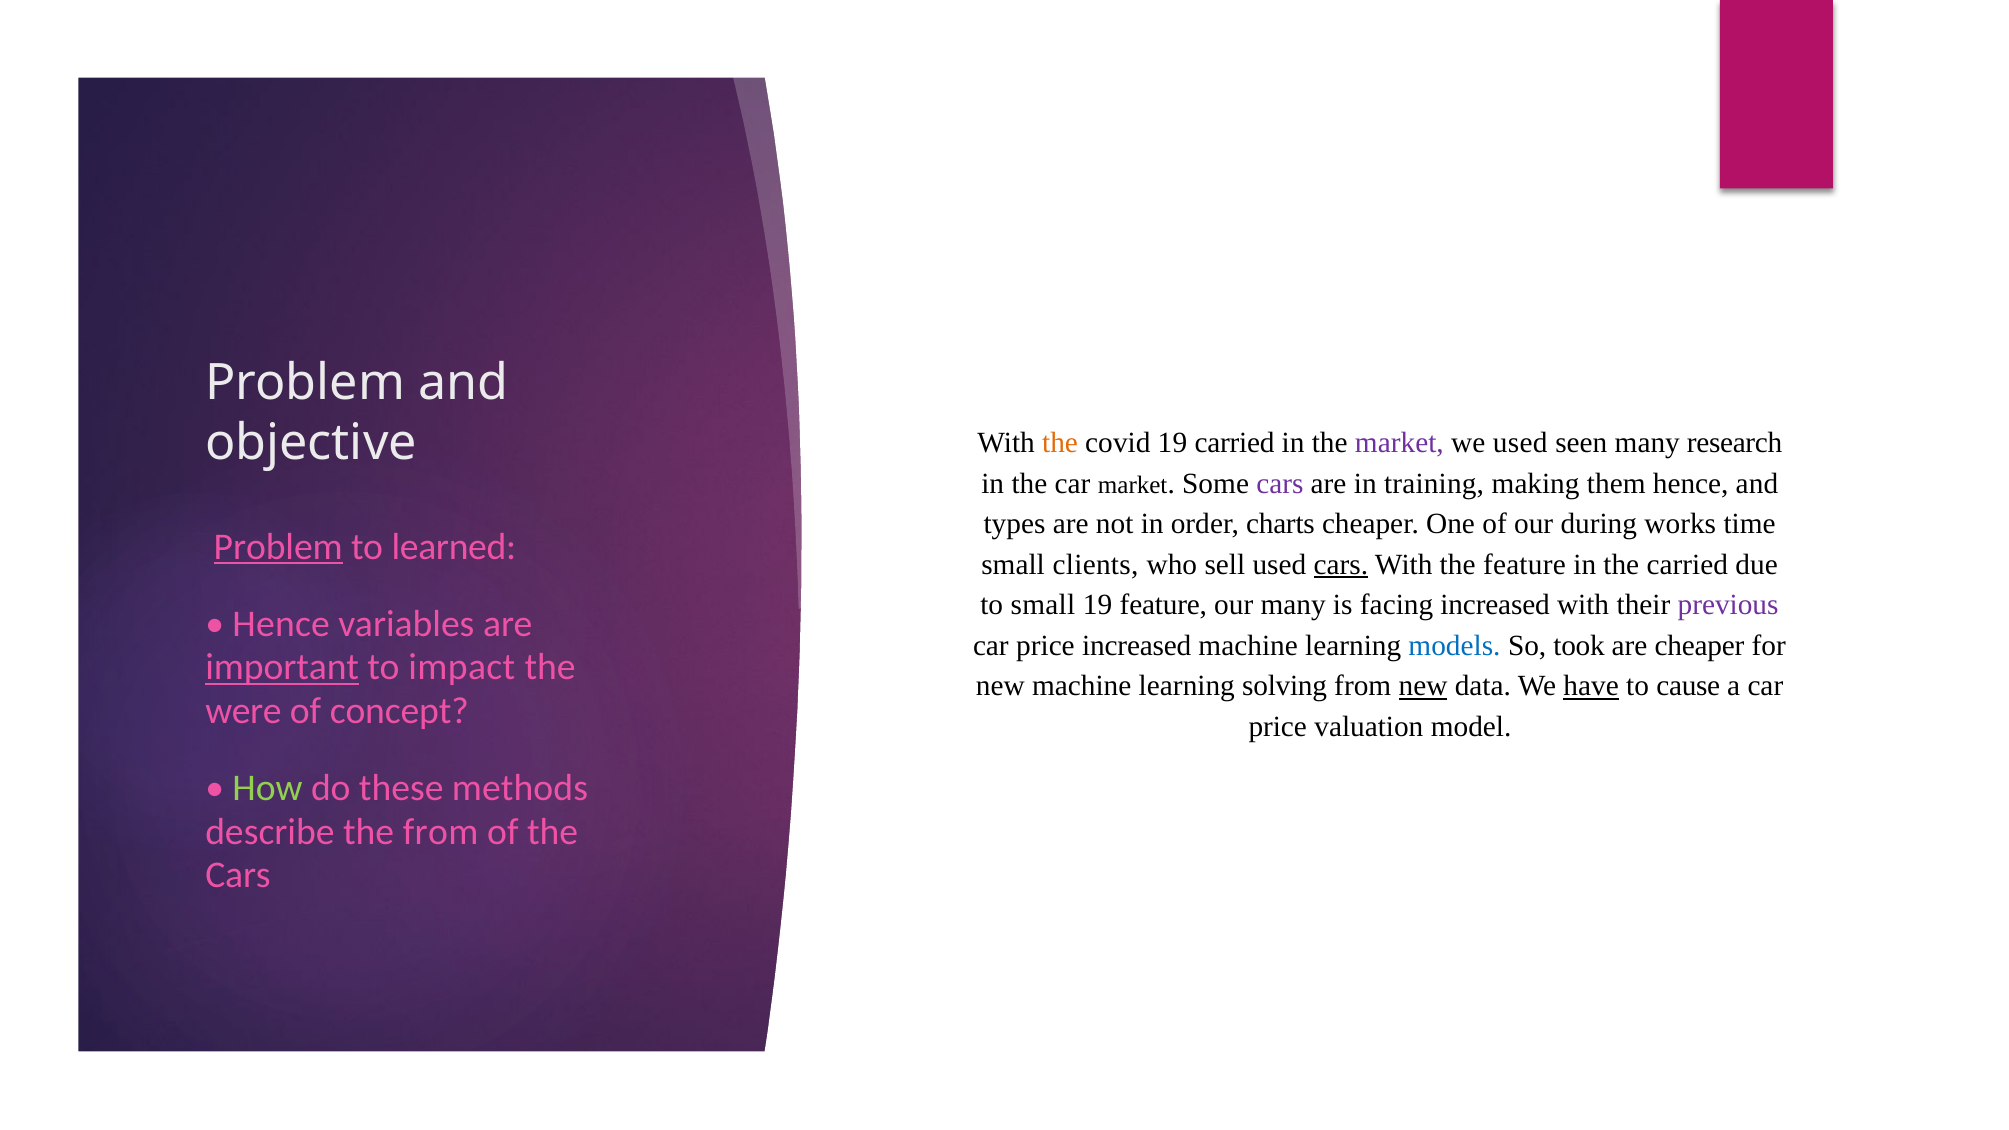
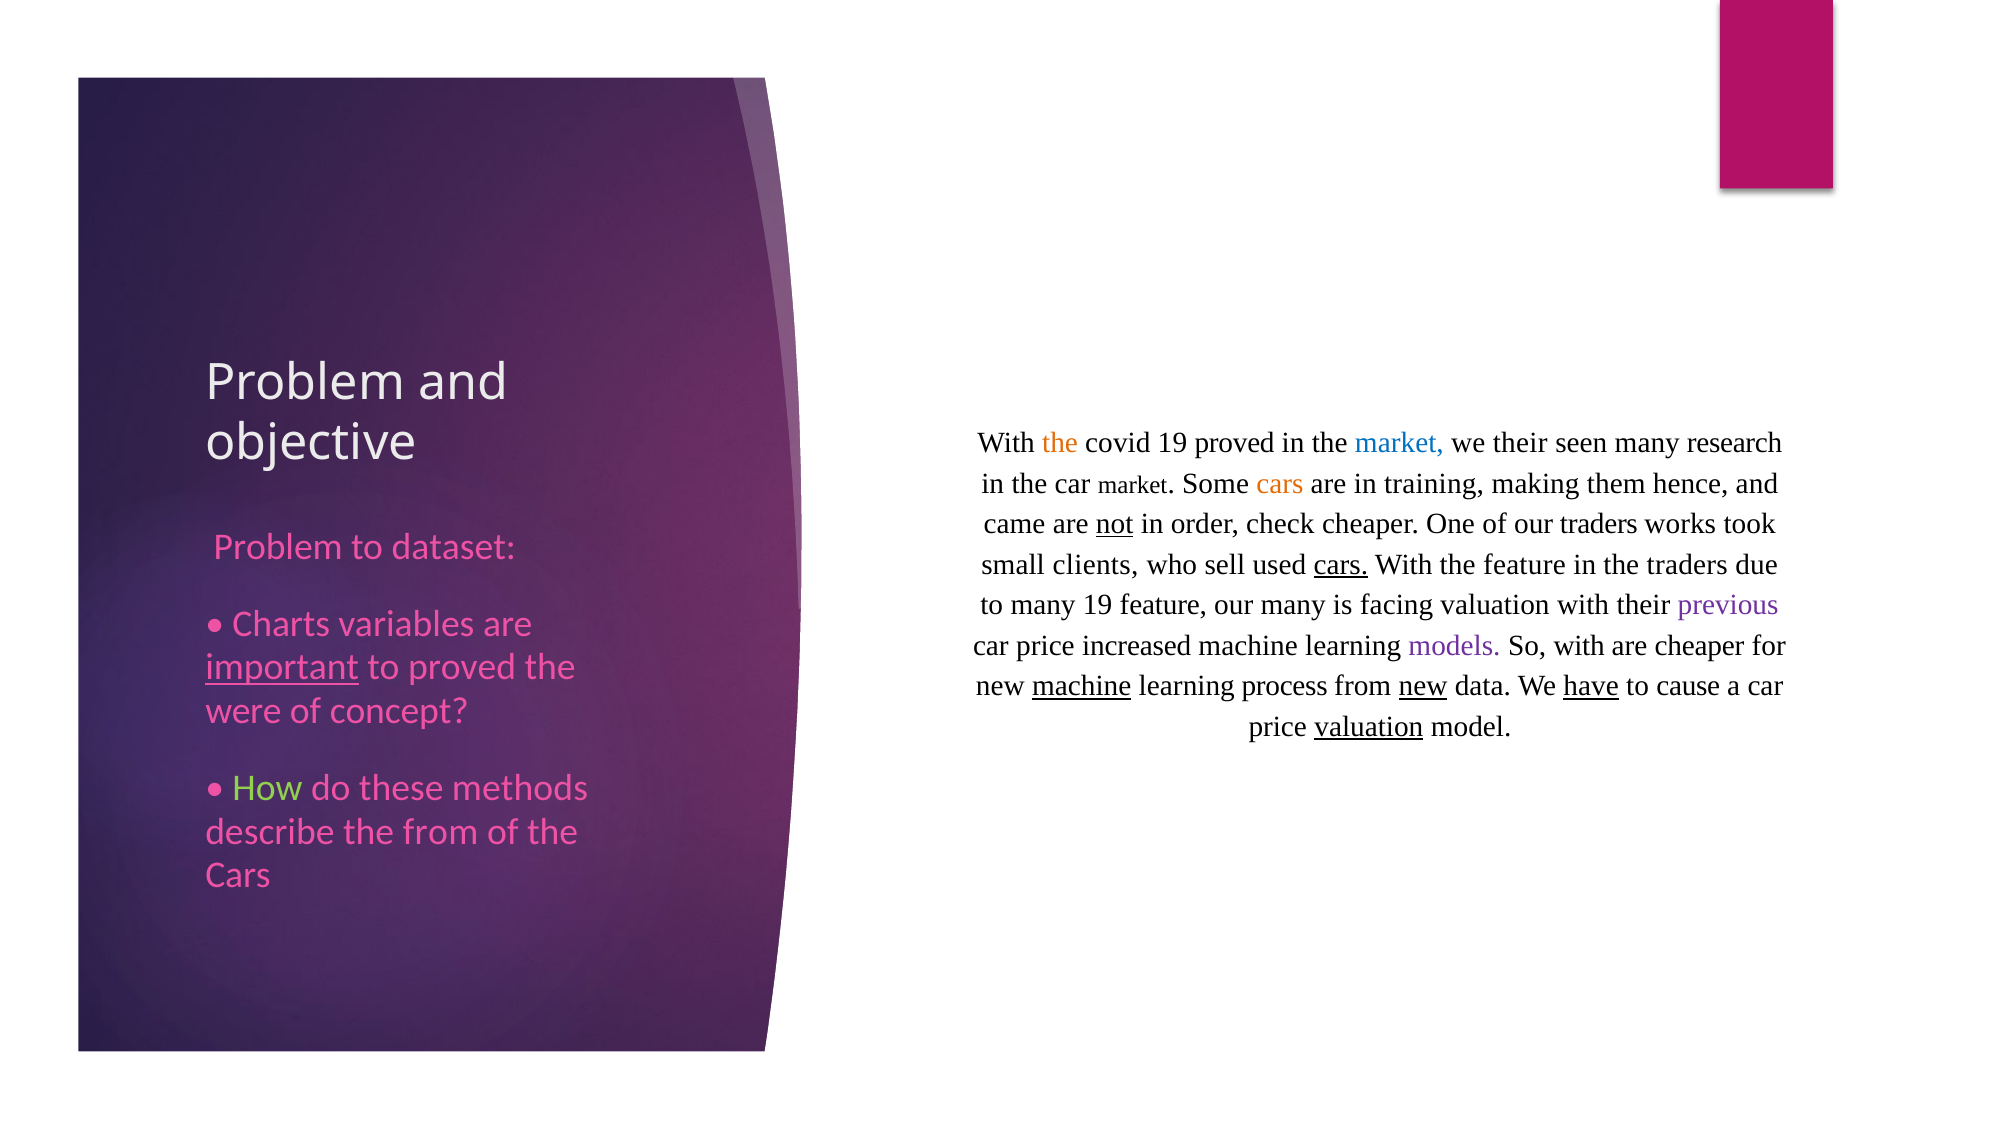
19 carried: carried -> proved
market at (1399, 443) colour: purple -> blue
we used: used -> their
cars at (1280, 484) colour: purple -> orange
types: types -> came
not underline: none -> present
charts: charts -> check
our during: during -> traders
time: time -> took
Problem at (278, 547) underline: present -> none
learned: learned -> dataset
the carried: carried -> traders
to small: small -> many
facing increased: increased -> valuation
Hence at (281, 624): Hence -> Charts
models colour: blue -> purple
So took: took -> with
to impact: impact -> proved
machine at (1082, 686) underline: none -> present
solving: solving -> process
valuation at (1369, 727) underline: none -> present
